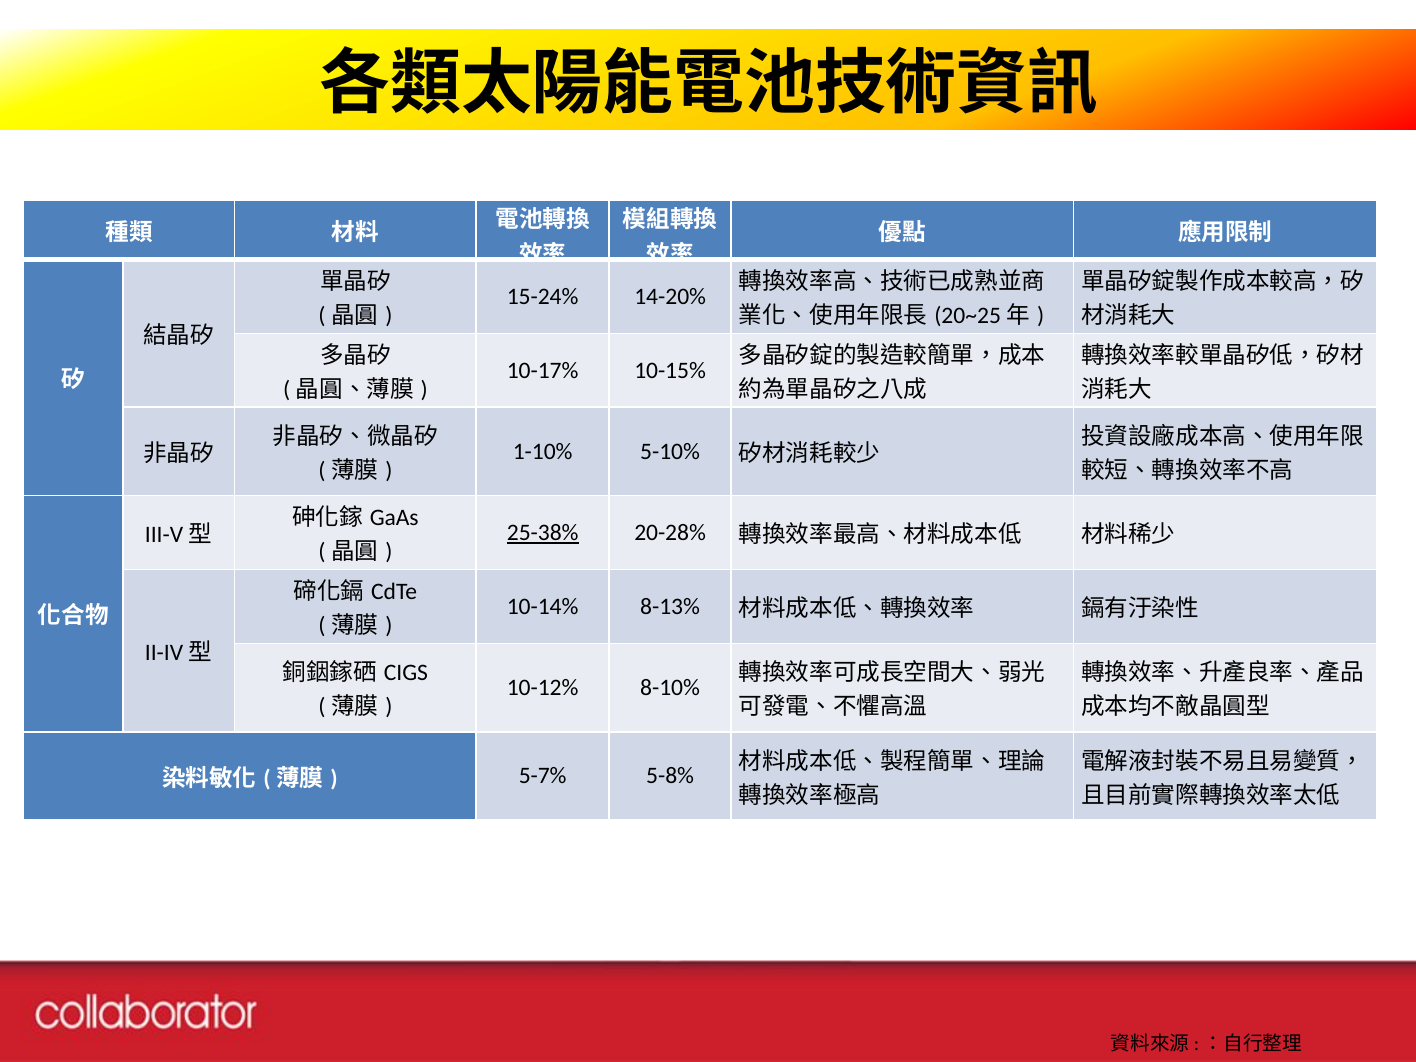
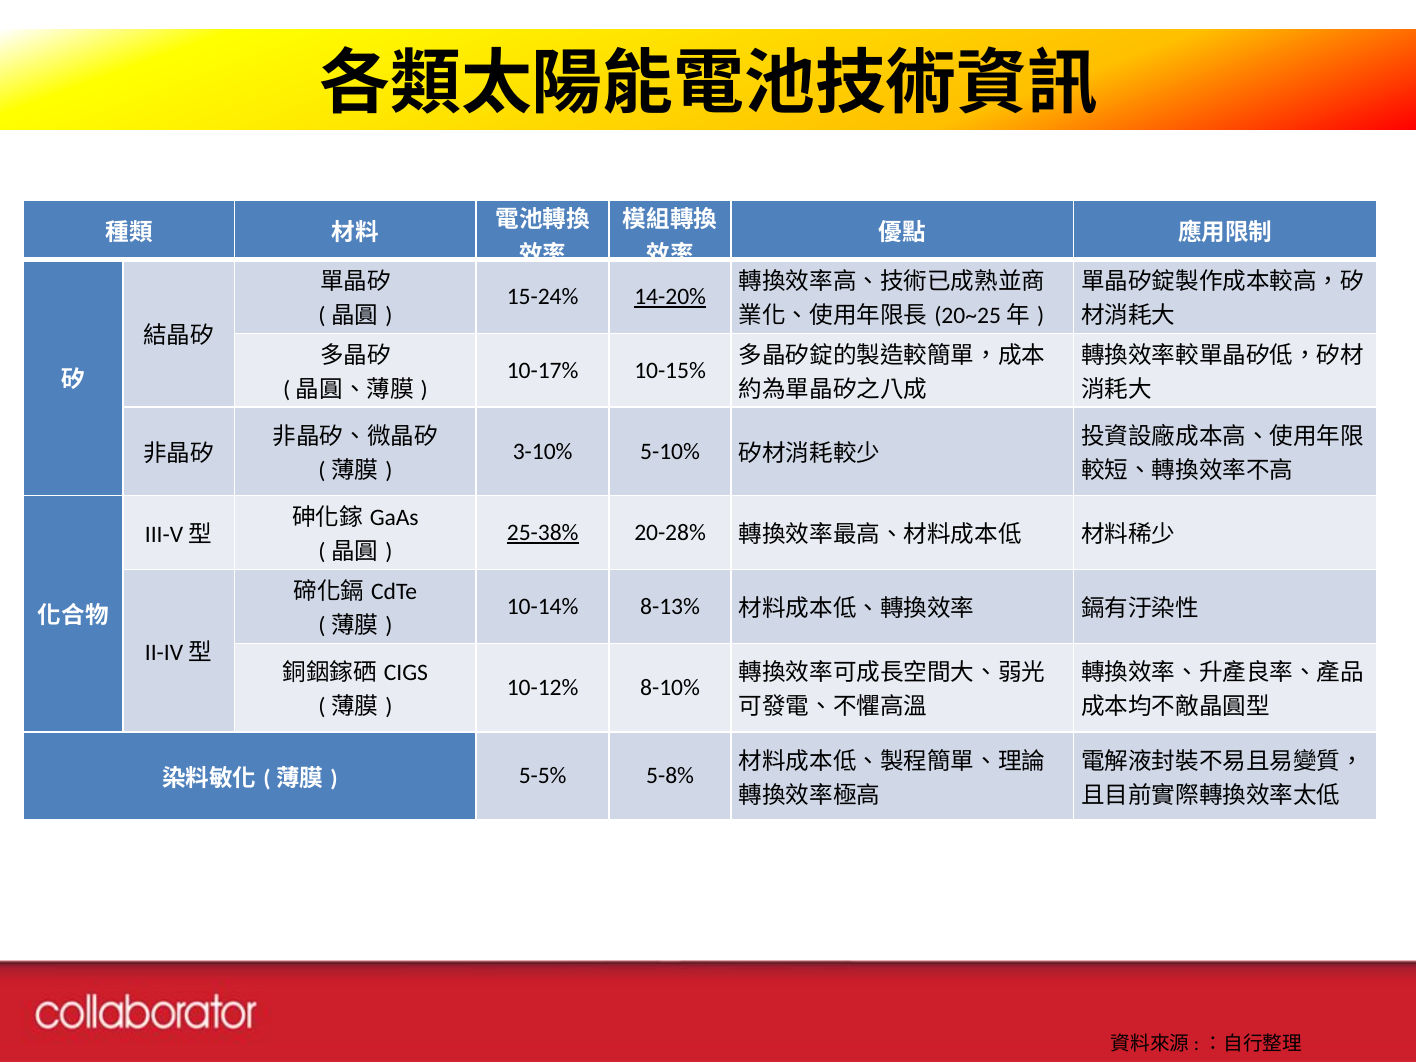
14-20% underline: none -> present
1-10%: 1-10% -> 3-10%
5-7%: 5-7% -> 5-5%
